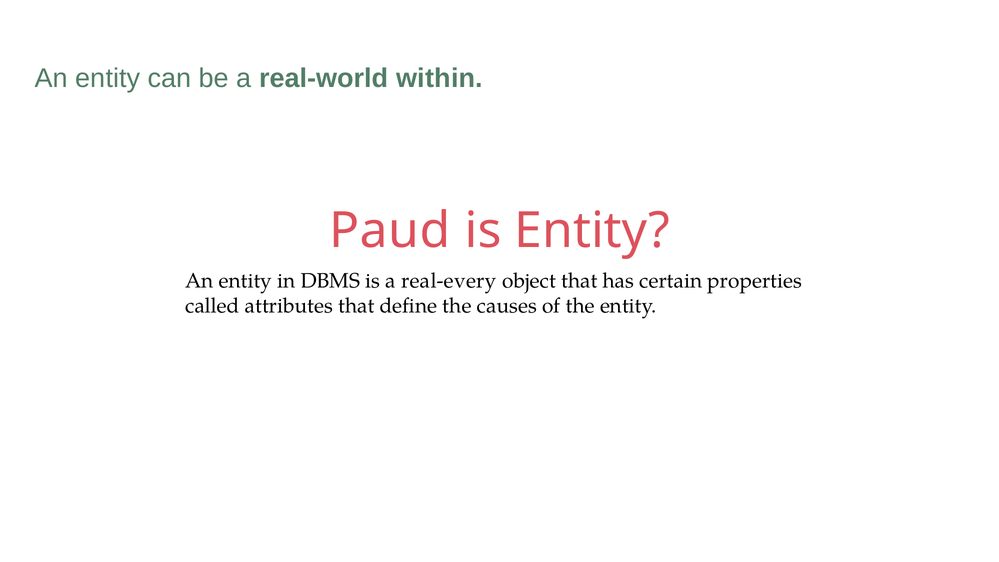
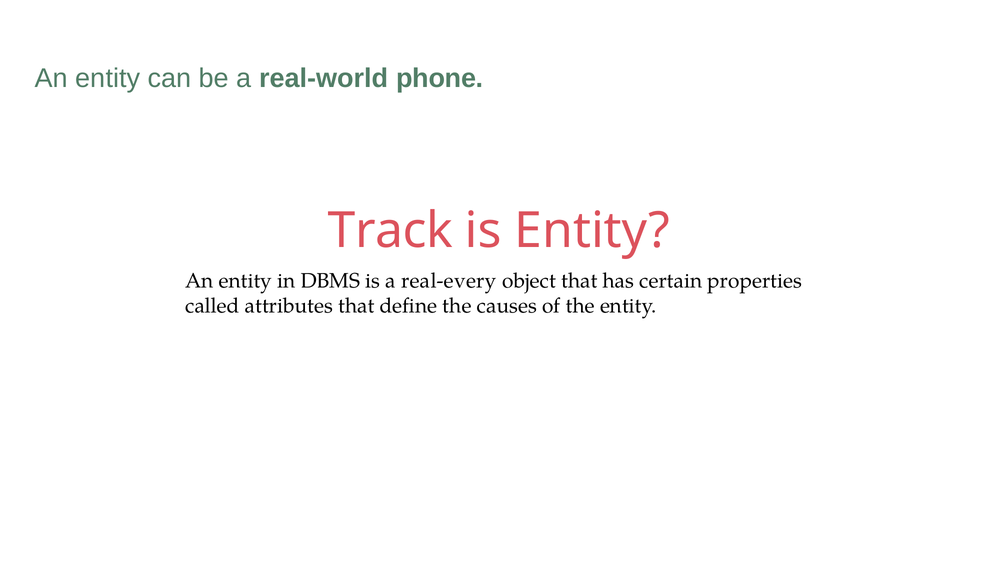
within: within -> phone
Paud: Paud -> Track
